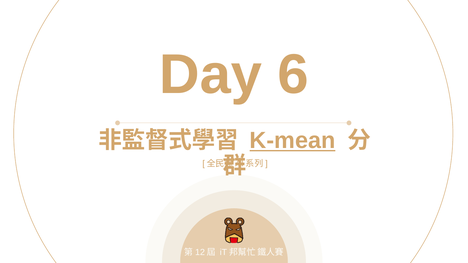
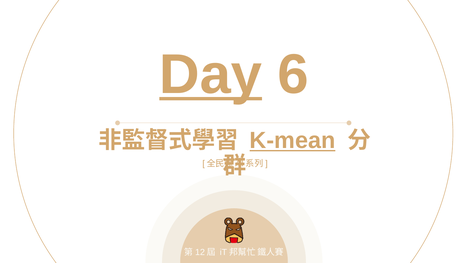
Day underline: none -> present
